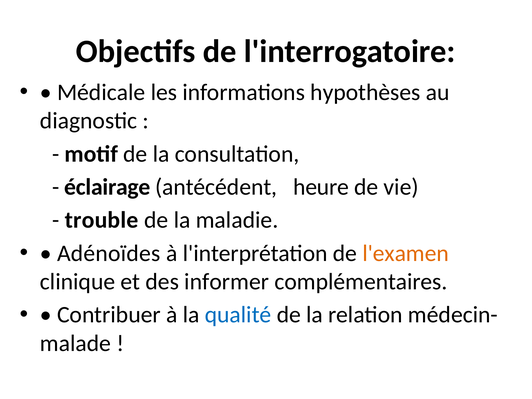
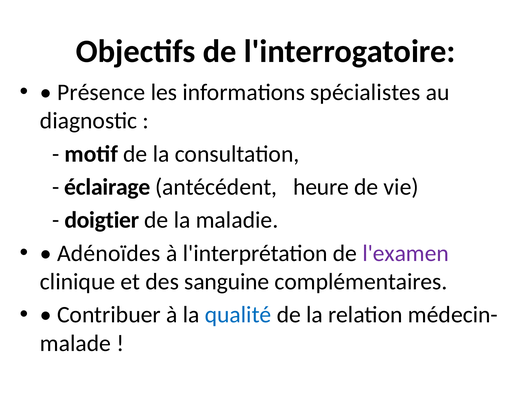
Médicale: Médicale -> Présence
hypothèses: hypothèses -> spécialistes
trouble: trouble -> doigtier
l'examen colour: orange -> purple
informer: informer -> sanguine
